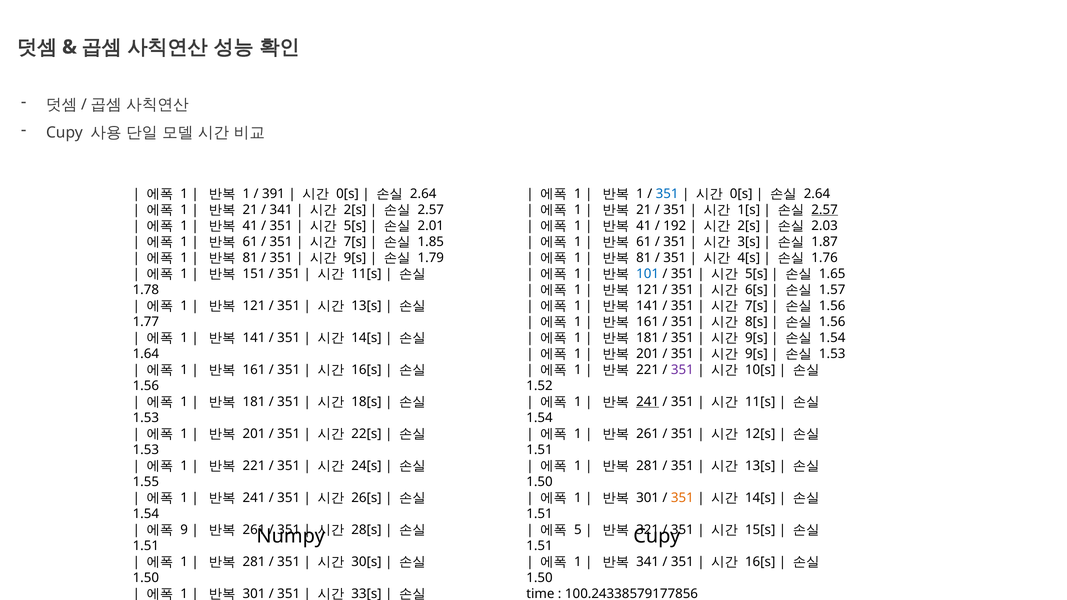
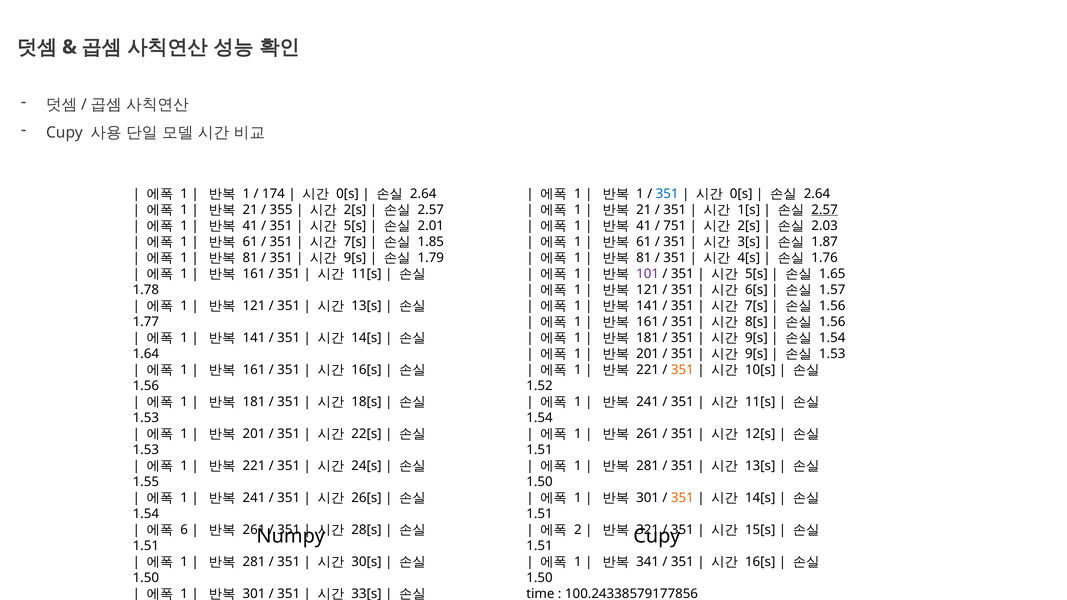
391: 391 -> 174
341 at (281, 210): 341 -> 355
192: 192 -> 751
151 at (254, 274): 151 -> 161
101 colour: blue -> purple
351 at (682, 370) colour: purple -> orange
241 at (648, 402) underline: present -> none
9: 9 -> 6
5: 5 -> 2
